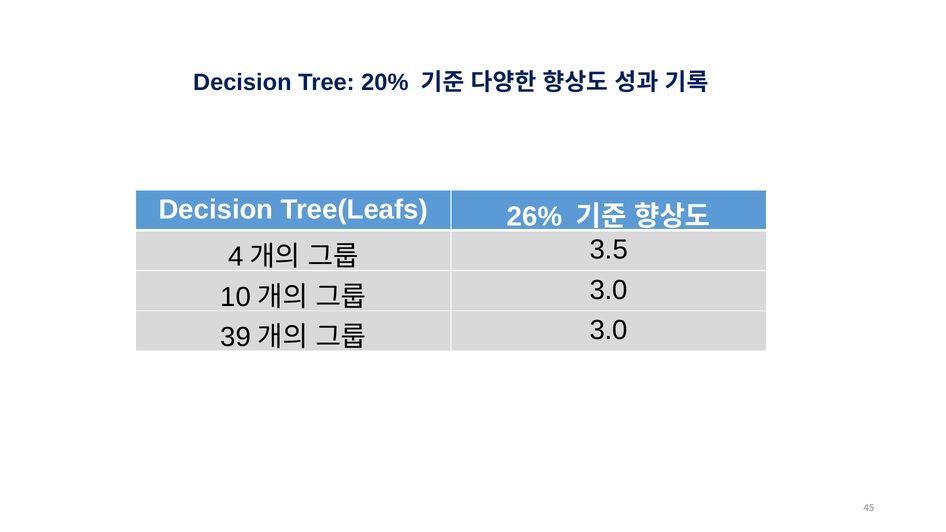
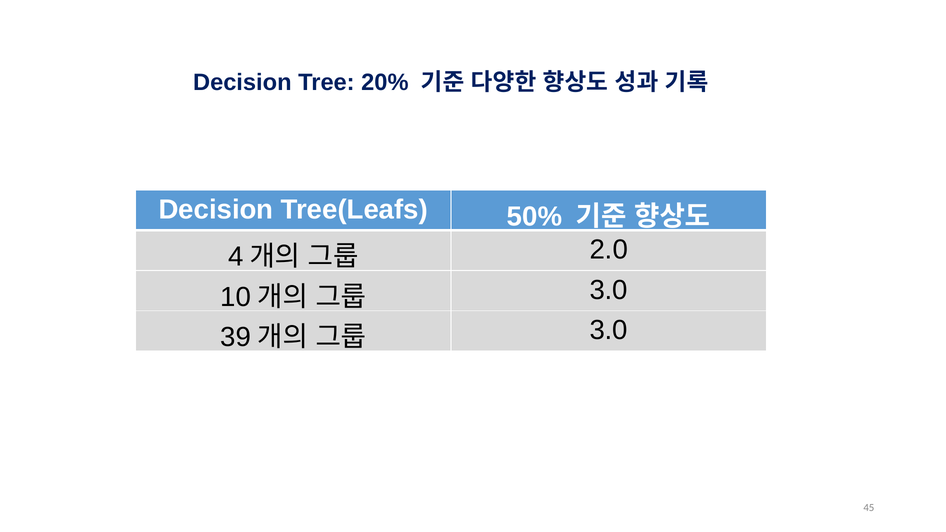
26%: 26% -> 50%
3.5: 3.5 -> 2.0
